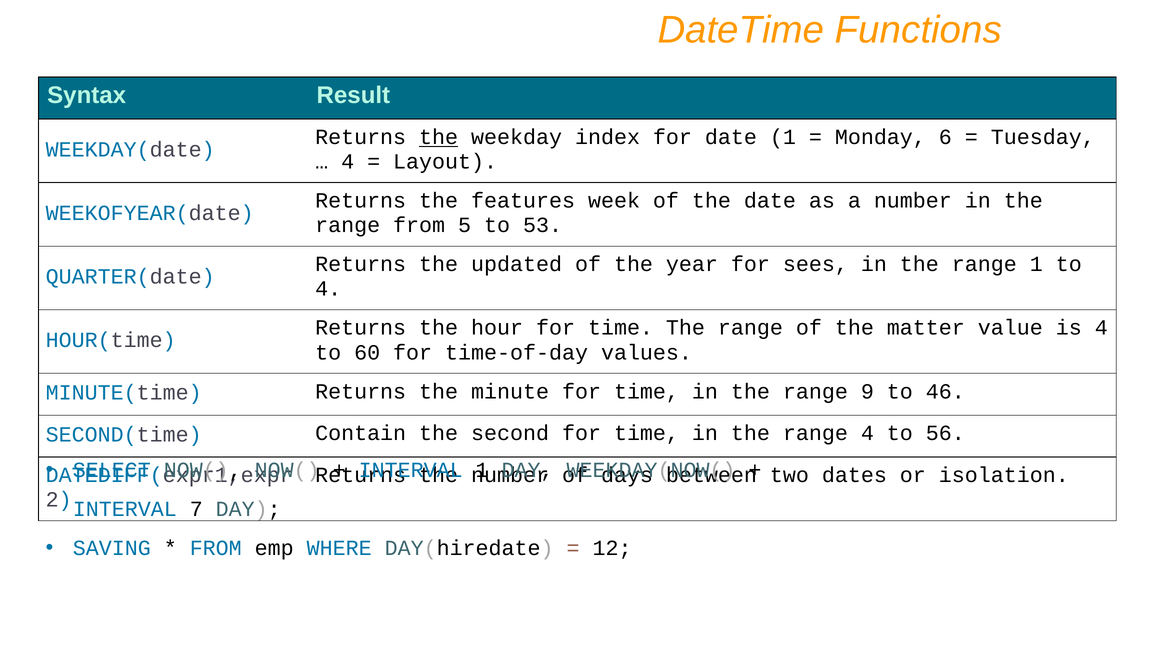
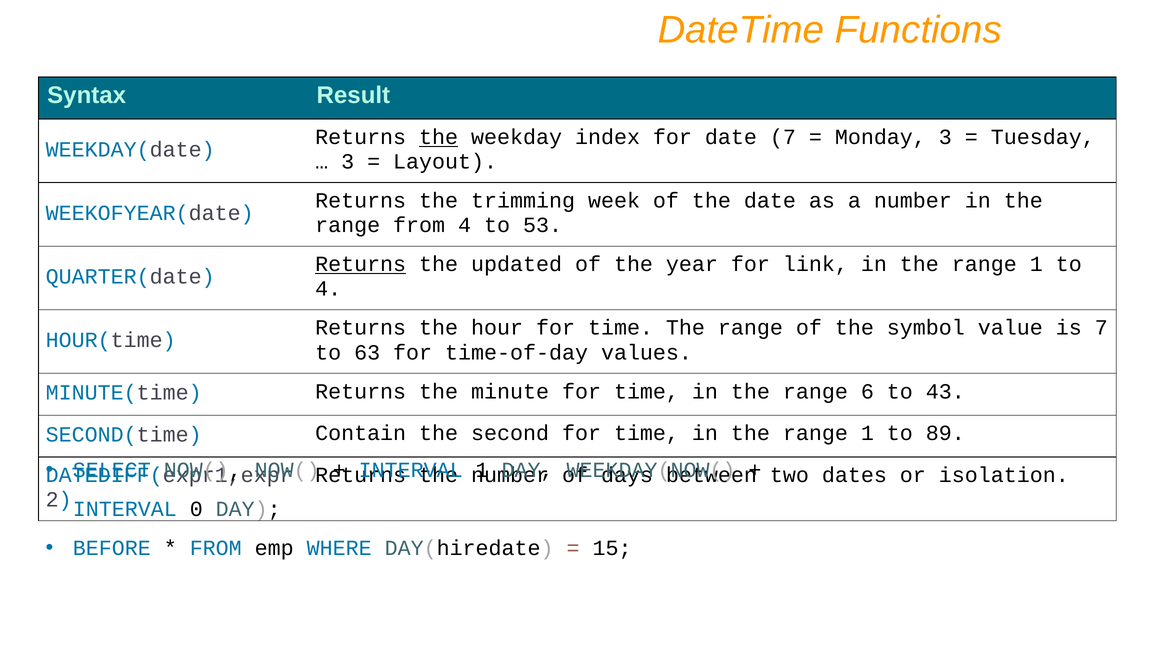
date 1: 1 -> 7
Monday 6: 6 -> 3
4 at (348, 162): 4 -> 3
features: features -> trimming
from 5: 5 -> 4
Returns at (361, 264) underline: none -> present
sees: sees -> link
matter: matter -> symbol
is 4: 4 -> 7
60: 60 -> 63
9: 9 -> 6
46: 46 -> 43
4 at (867, 433): 4 -> 1
56: 56 -> 89
7: 7 -> 0
SAVING: SAVING -> BEFORE
12: 12 -> 15
